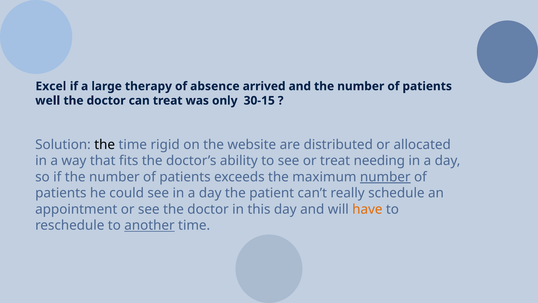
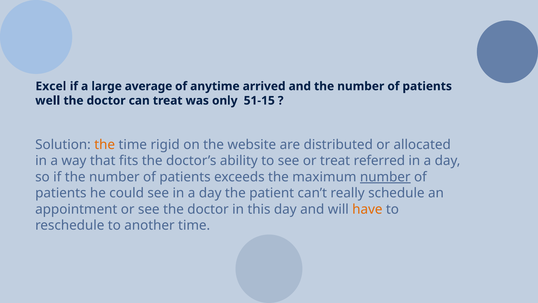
therapy: therapy -> average
absence: absence -> anytime
30-15: 30-15 -> 51-15
the at (105, 145) colour: black -> orange
needing: needing -> referred
another underline: present -> none
